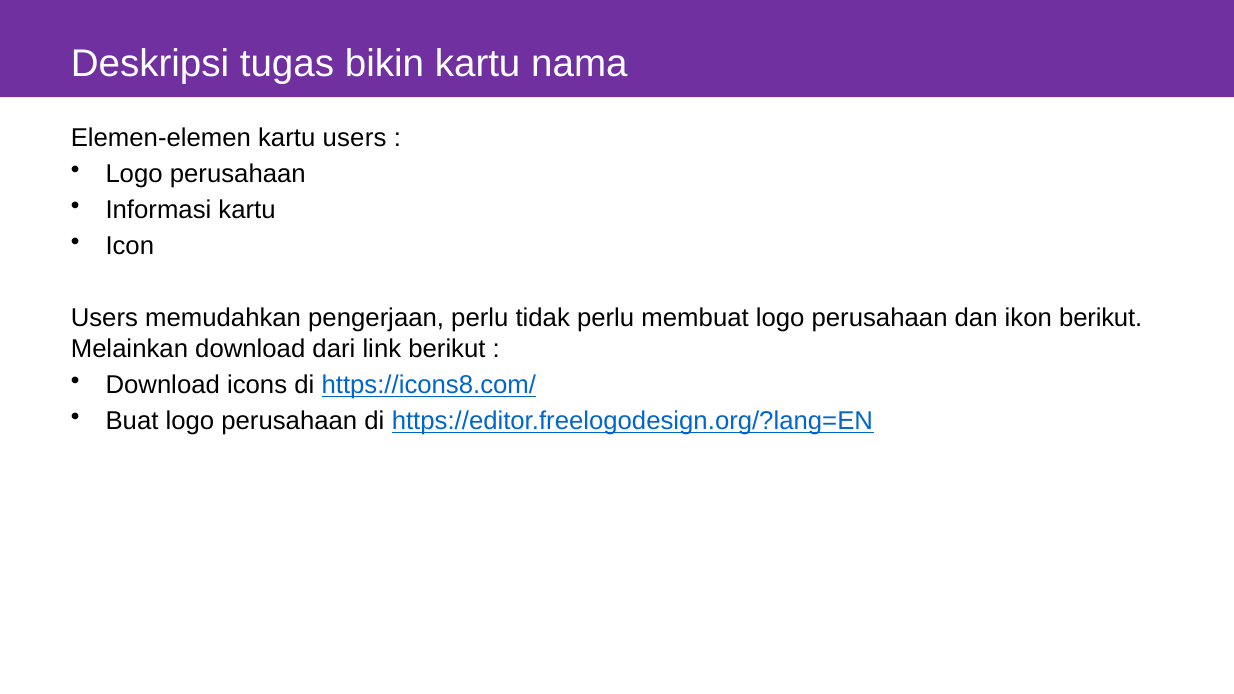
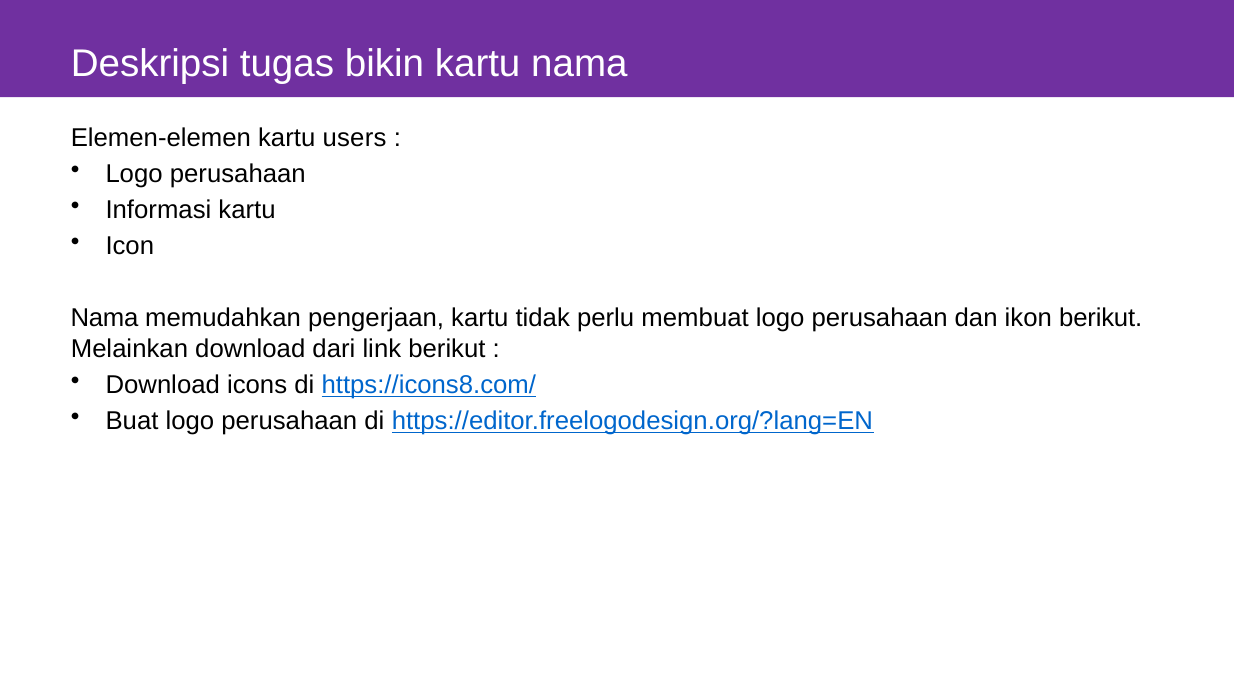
Users at (104, 318): Users -> Nama
pengerjaan perlu: perlu -> kartu
